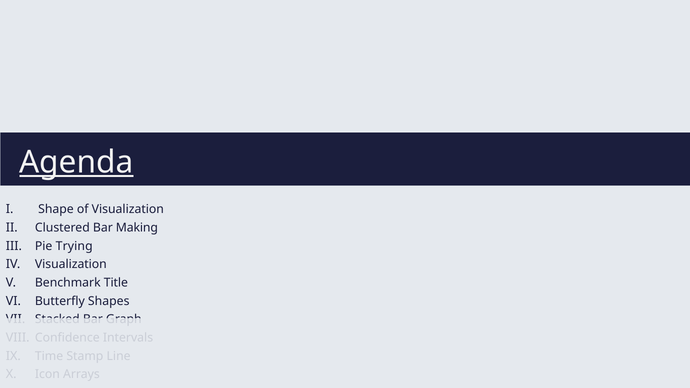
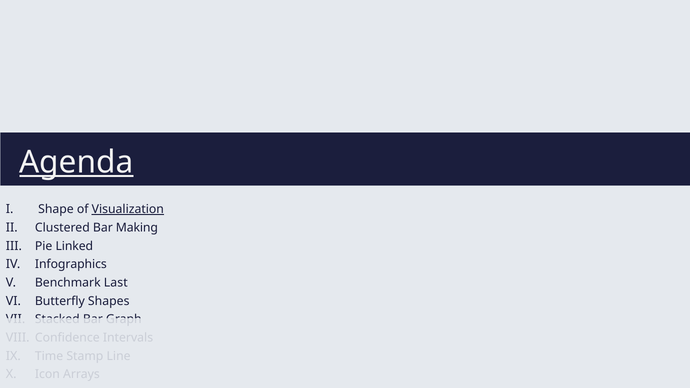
Visualization at (128, 209) underline: none -> present
Trying: Trying -> Linked
Visualization at (71, 264): Visualization -> Infographics
Title: Title -> Last
